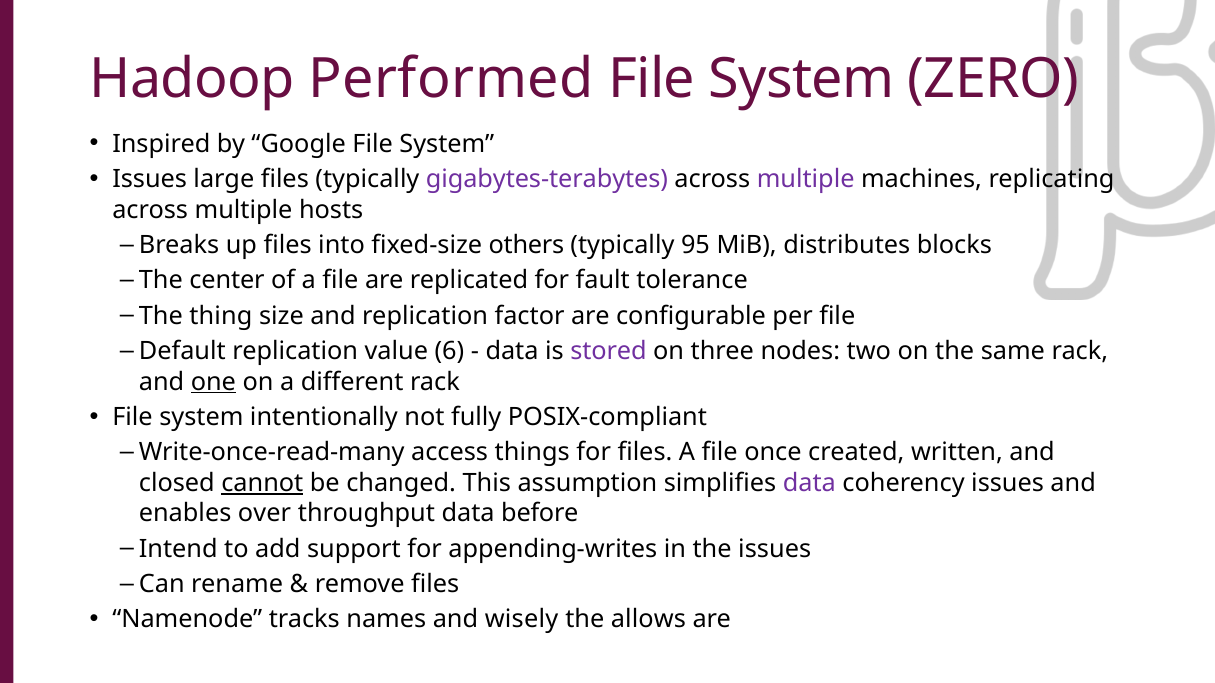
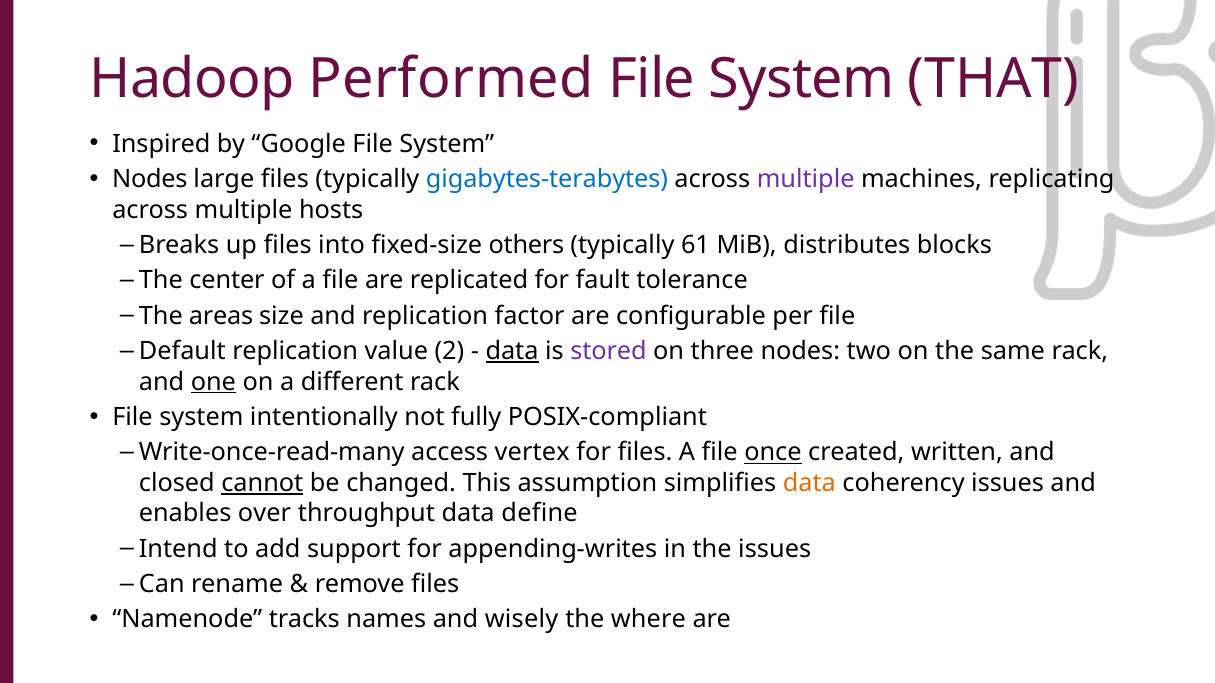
ZERO: ZERO -> THAT
Issues at (150, 179): Issues -> Nodes
gigabytes-terabytes colour: purple -> blue
95: 95 -> 61
thing: thing -> areas
6: 6 -> 2
data at (512, 352) underline: none -> present
things: things -> vertex
once underline: none -> present
data at (809, 483) colour: purple -> orange
before: before -> define
allows: allows -> where
